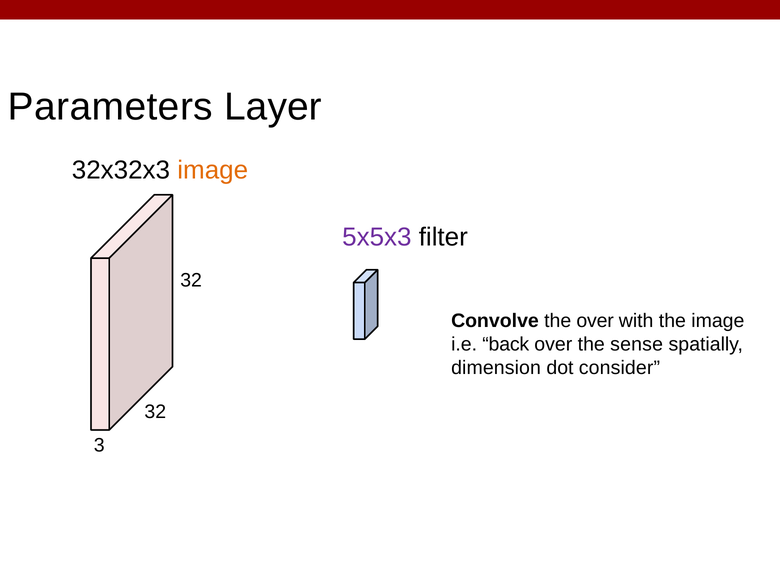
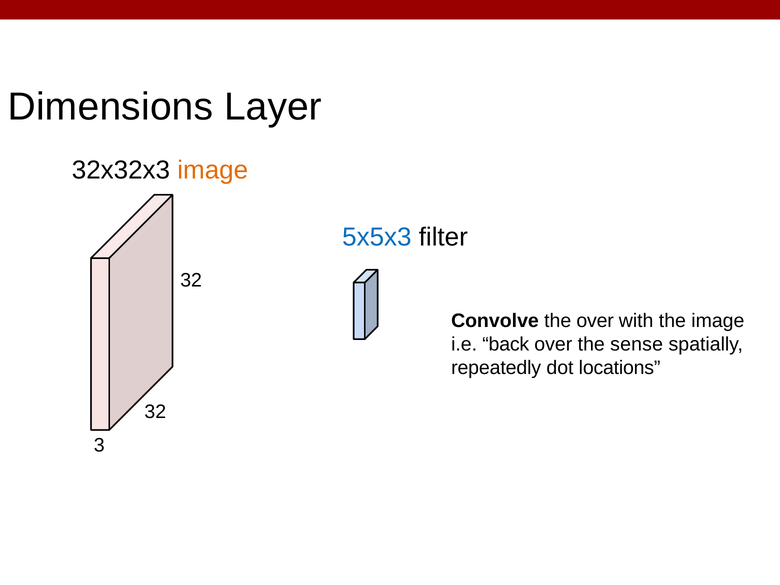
Parameters: Parameters -> Dimensions
5x5x3 colour: purple -> blue
dimension: dimension -> repeatedly
consider: consider -> locations
